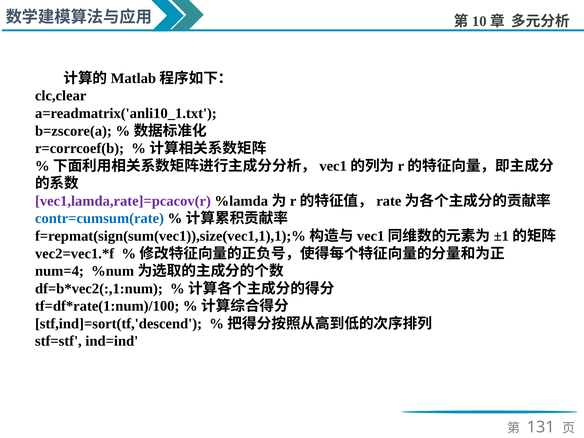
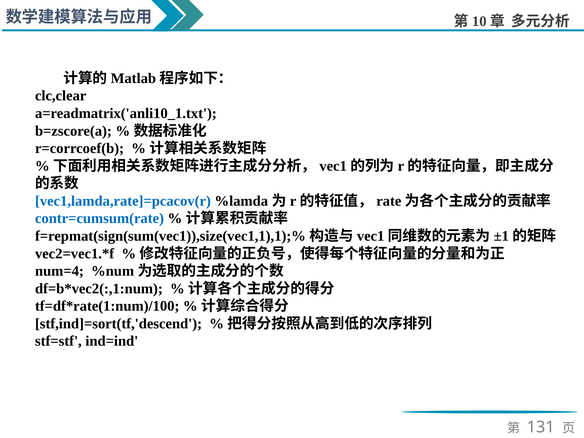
vec1,lamda,rate]=pcacov(r colour: purple -> blue
